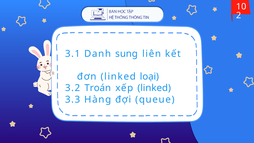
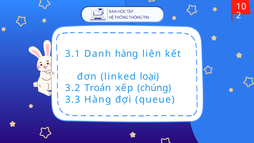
Danh sung: sung -> hàng
xếp linked: linked -> chúng
